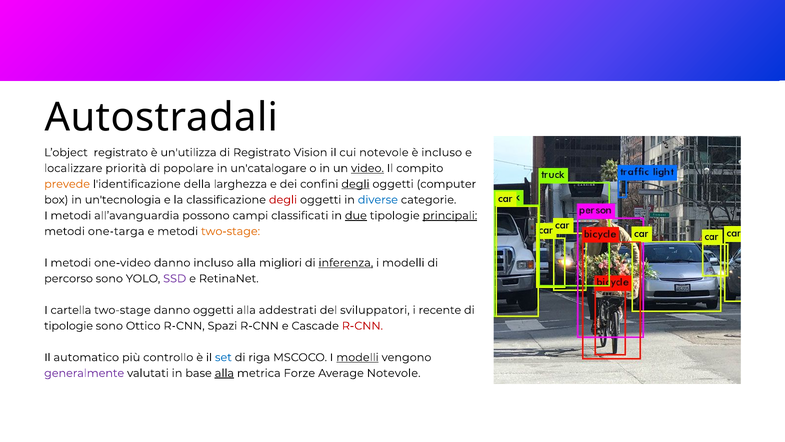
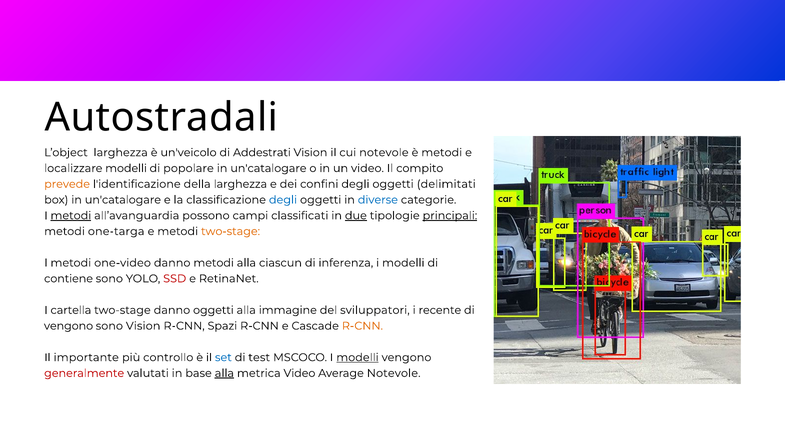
L’object registrato: registrato -> larghezza
un'utilizza: un'utilizza -> un'veicolo
di Registrato: Registrato -> Addestrati
è incluso: incluso -> metodi
localizzare priorità: priorità -> modelli
video at (367, 168) underline: present -> none
degli at (355, 184) underline: present -> none
computer: computer -> delimitati
box in un'tecnologia: un'tecnologia -> un'catalogare
degli at (283, 200) colour: red -> blue
metodi at (71, 215) underline: none -> present
danno incluso: incluso -> metodi
migliori: migliori -> ciascun
inferenza underline: present -> none
percorso: percorso -> contiene
SSD colour: purple -> red
addestrati: addestrati -> immagine
tipologie at (69, 326): tipologie -> vengono
sono Ottico: Ottico -> Vision
R-CNN at (362, 326) colour: red -> orange
automatico: automatico -> importante
riga: riga -> test
generalmente colour: purple -> red
metrica Forze: Forze -> Video
